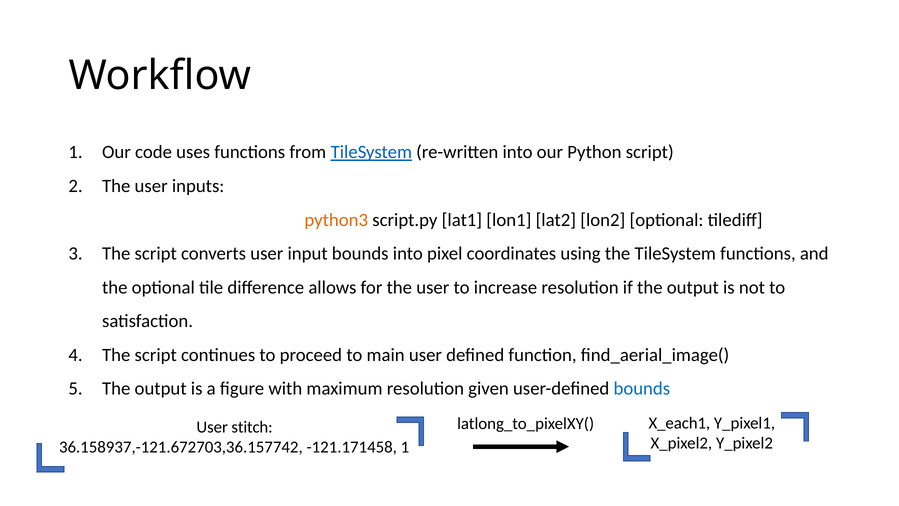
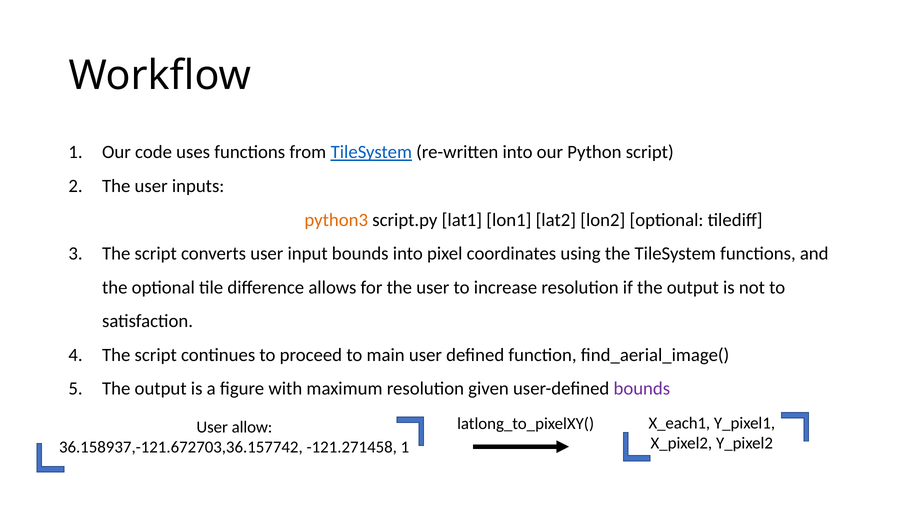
bounds at (642, 388) colour: blue -> purple
stitch: stitch -> allow
-121.171458: -121.171458 -> -121.271458
